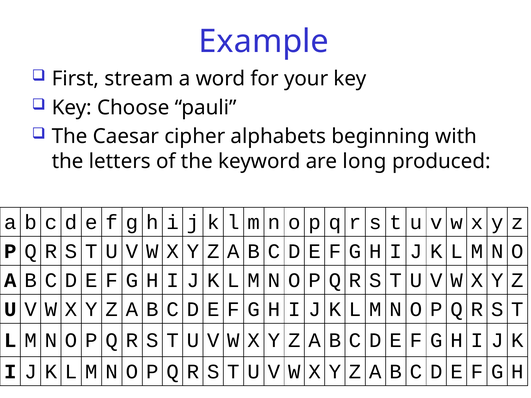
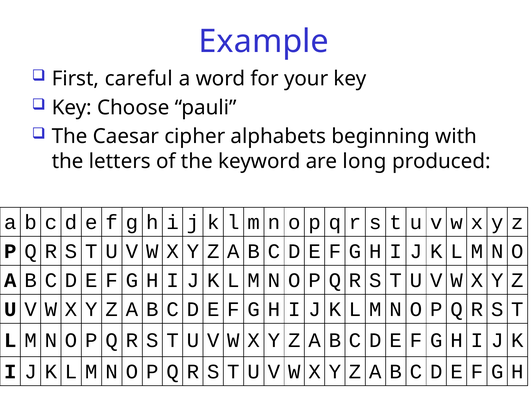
stream: stream -> careful
